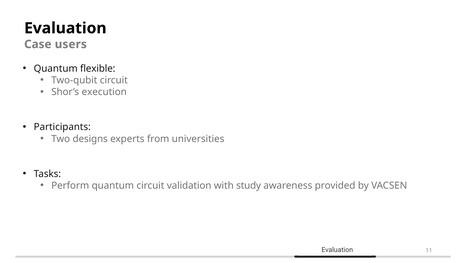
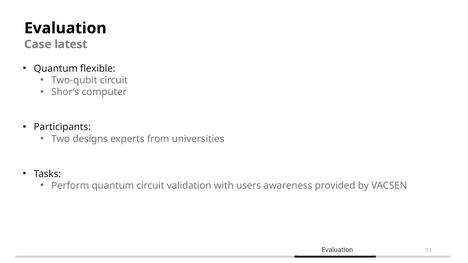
users: users -> latest
execution: execution -> computer
study: study -> users
